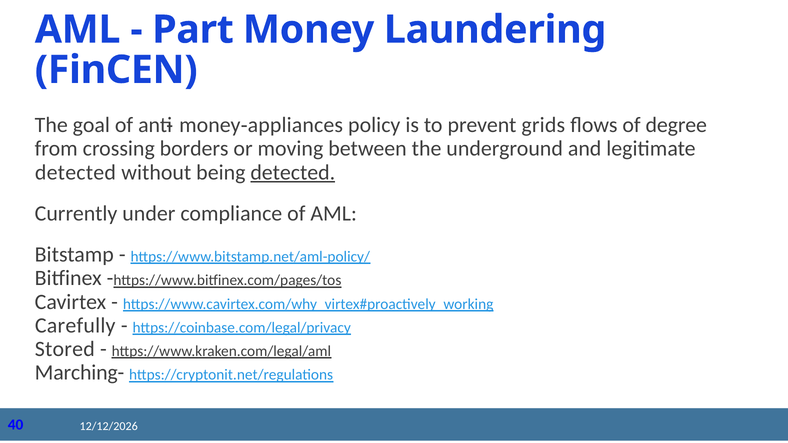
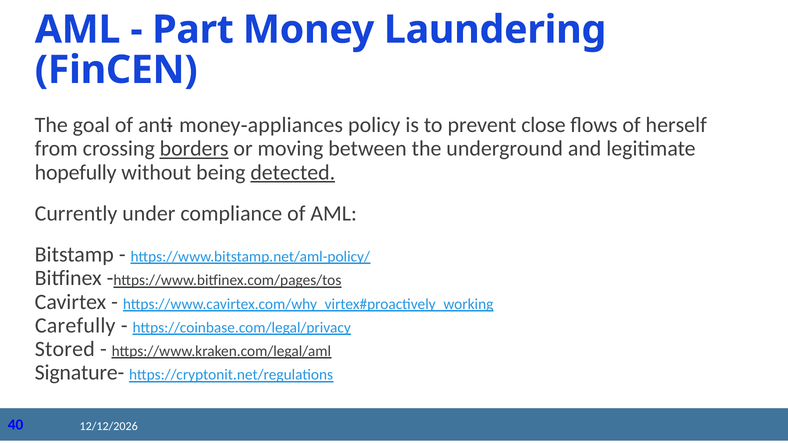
grids: grids -> close
degree: degree -> herself
borders underline: none -> present
detected at (75, 172): detected -> hopefully
Marching-: Marching- -> Signature-
